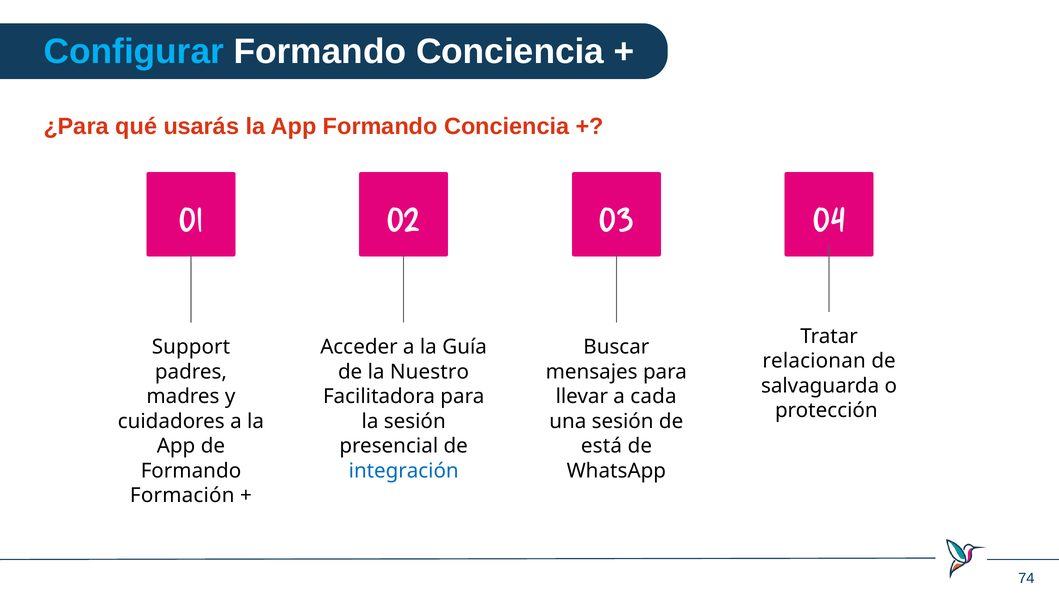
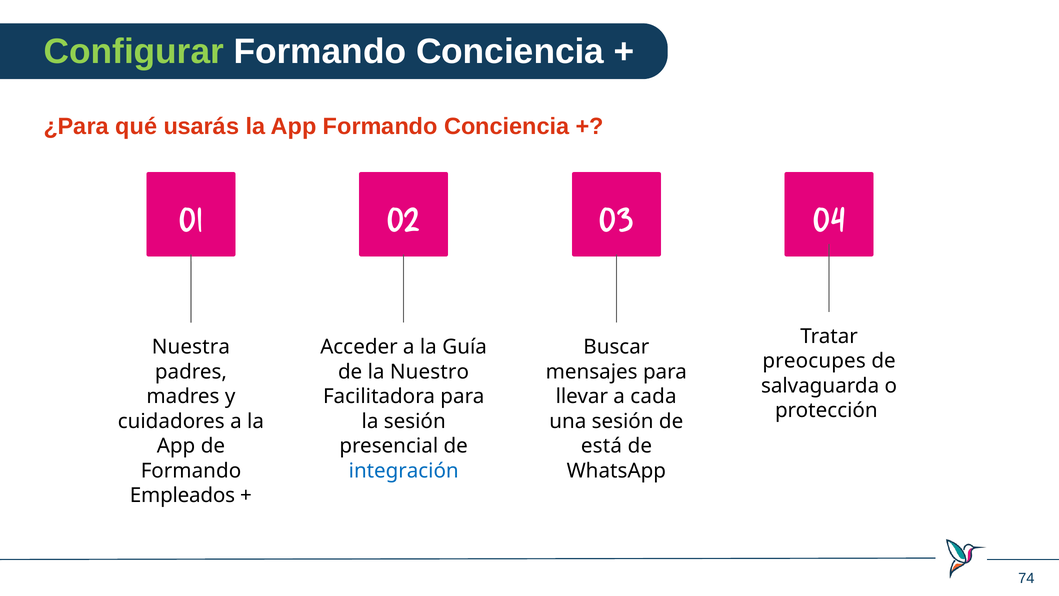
Configurar colour: light blue -> light green
Support: Support -> Nuestra
relacionan: relacionan -> preocupes
Formación: Formación -> Empleados
